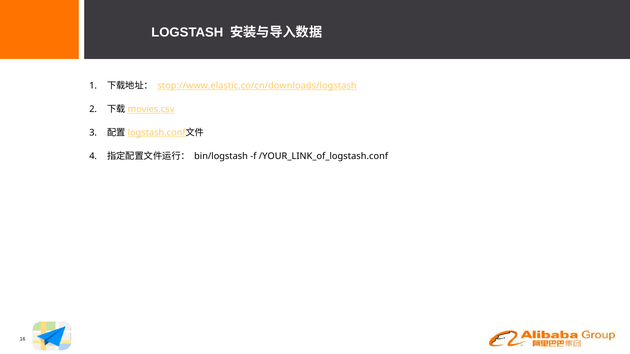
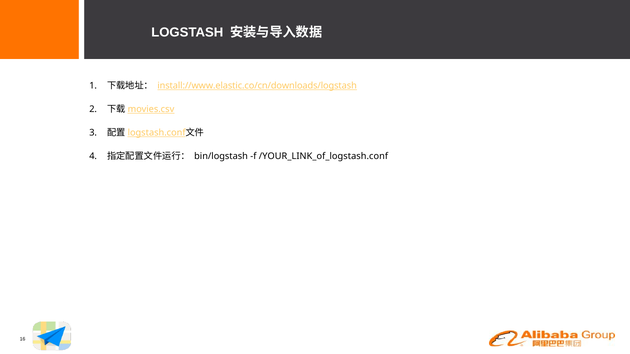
stop://www.elastic.co/cn/downloads/logstash: stop://www.elastic.co/cn/downloads/logstash -> install://www.elastic.co/cn/downloads/logstash
